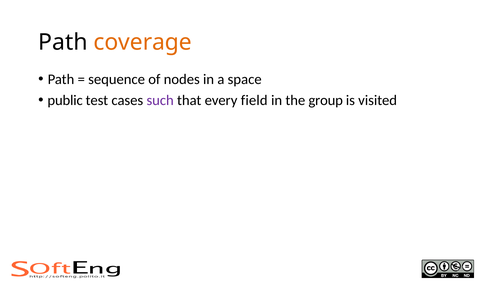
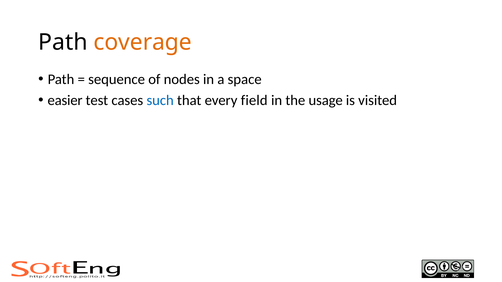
public: public -> easier
such colour: purple -> blue
group: group -> usage
